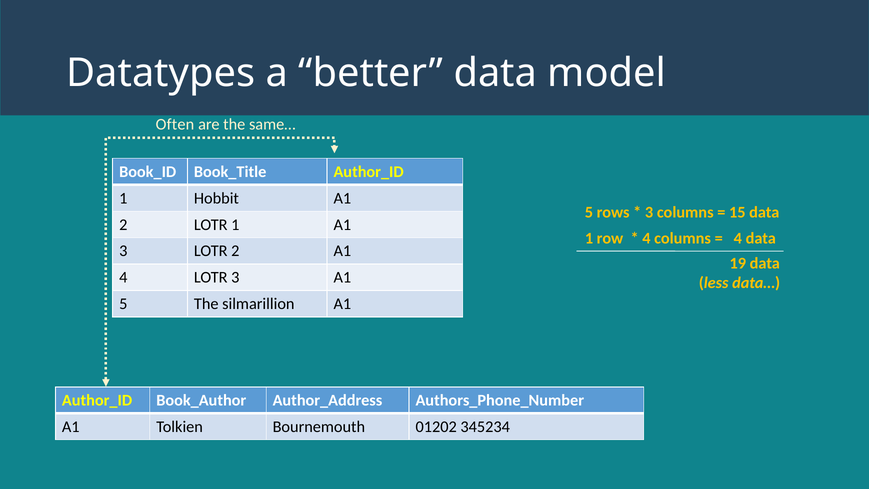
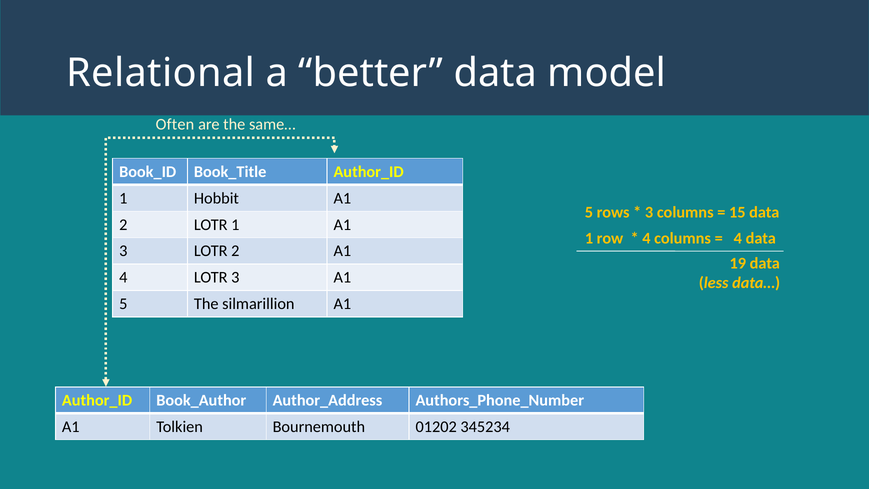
Datatypes: Datatypes -> Relational
